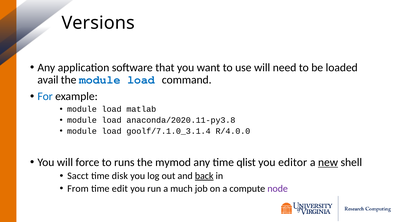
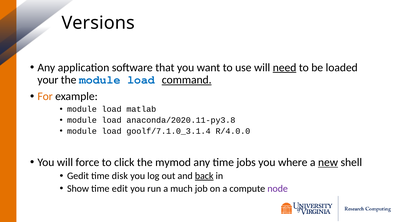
need underline: none -> present
avail: avail -> your
command underline: none -> present
For colour: blue -> orange
runs: runs -> click
qlist: qlist -> jobs
editor: editor -> where
Sacct: Sacct -> Gedit
From: From -> Show
